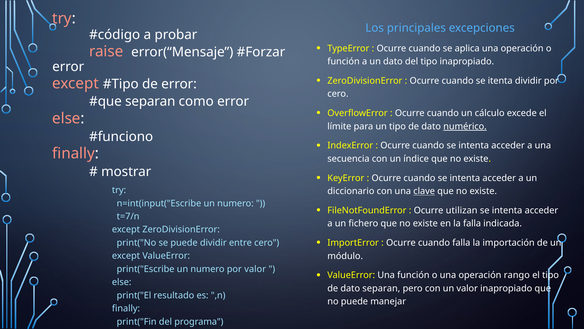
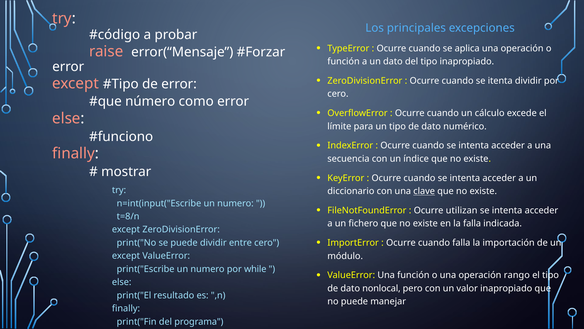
separan at (150, 101): separan -> número
numérico underline: present -> none
t=7/n: t=7/n -> t=8/n
por valor: valor -> while
dato separan: separan -> nonlocal
